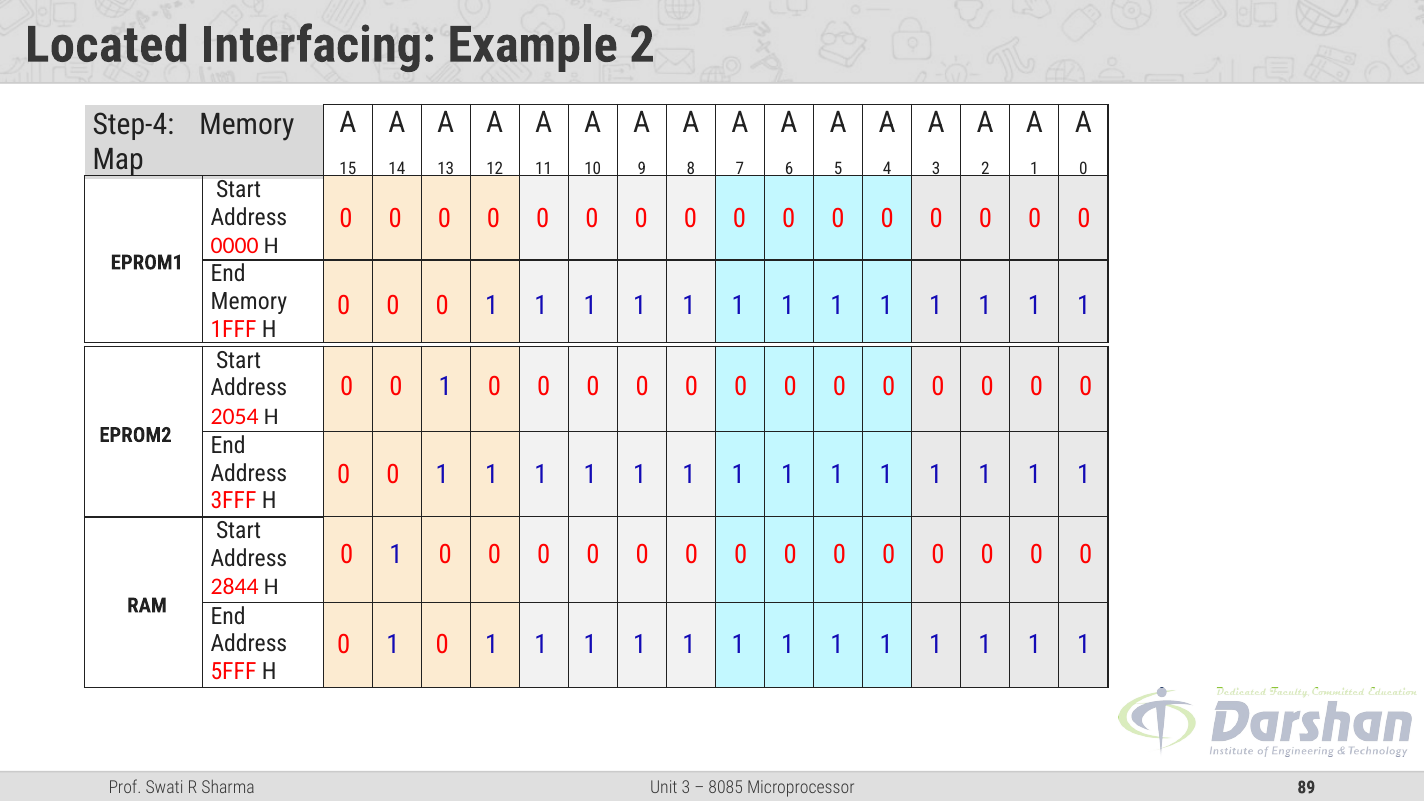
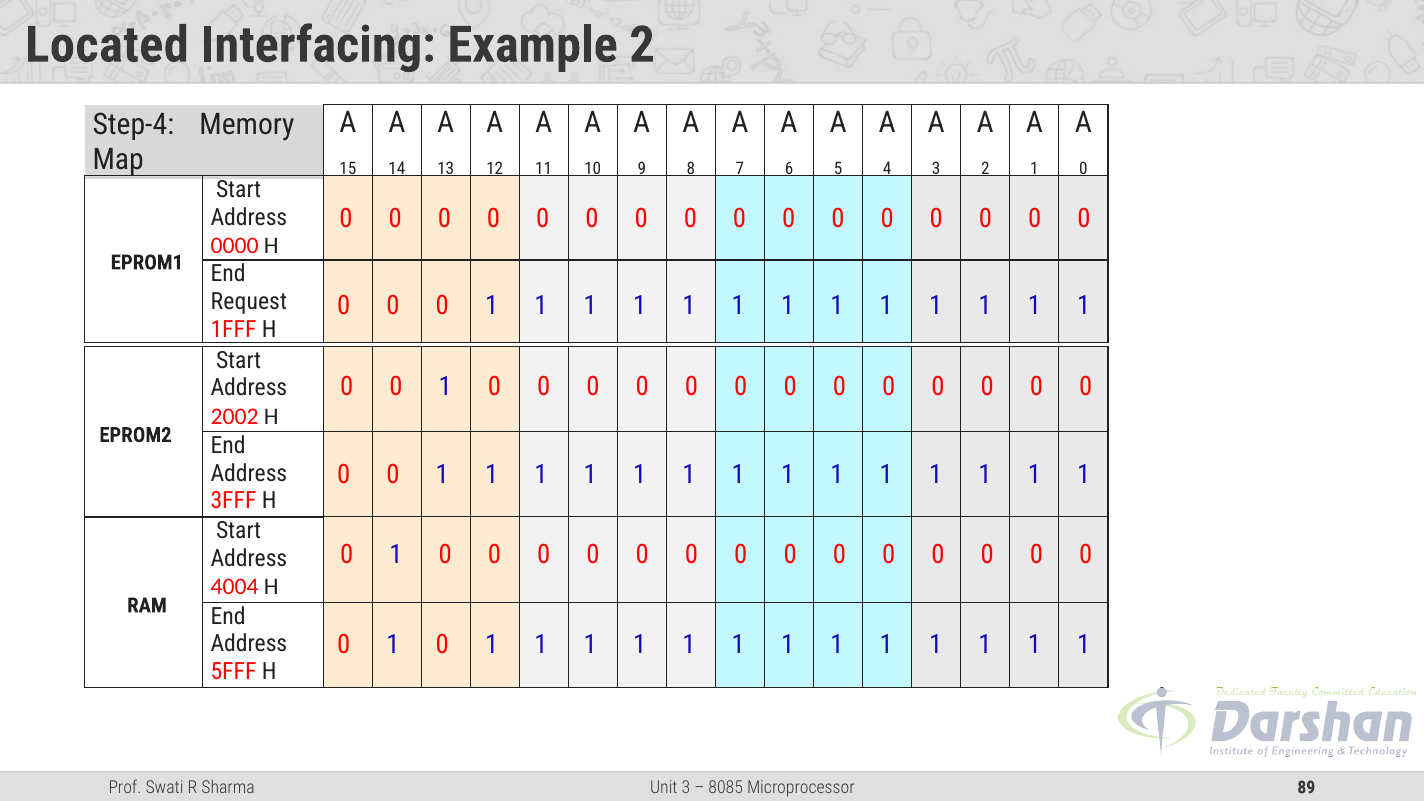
Memory at (249, 302): Memory -> Request
2054: 2054 -> 2002
2844: 2844 -> 4004
